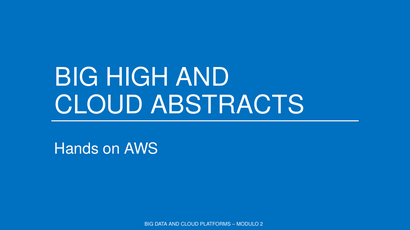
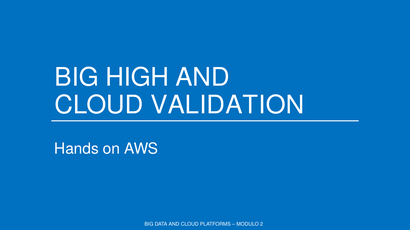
ABSTRACTS: ABSTRACTS -> VALIDATION
